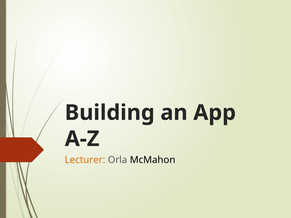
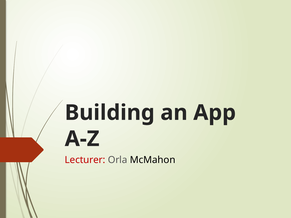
Lecturer colour: orange -> red
